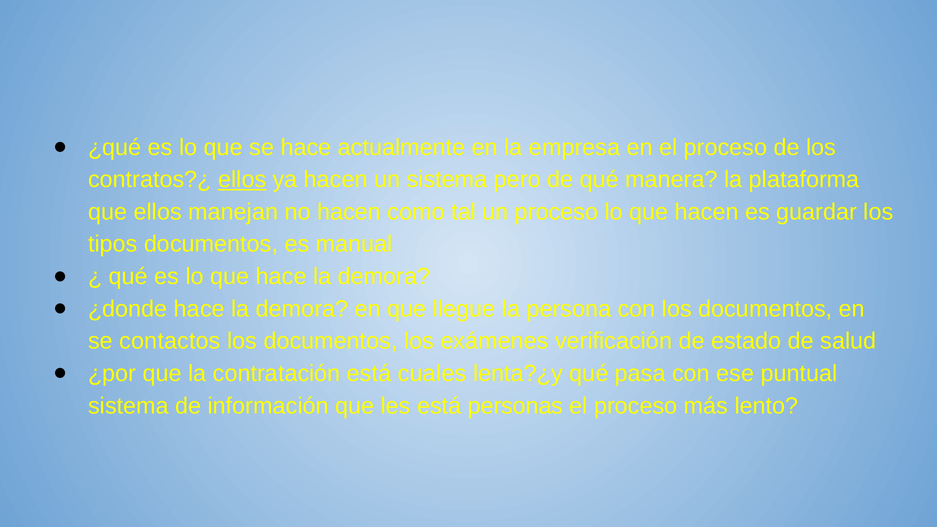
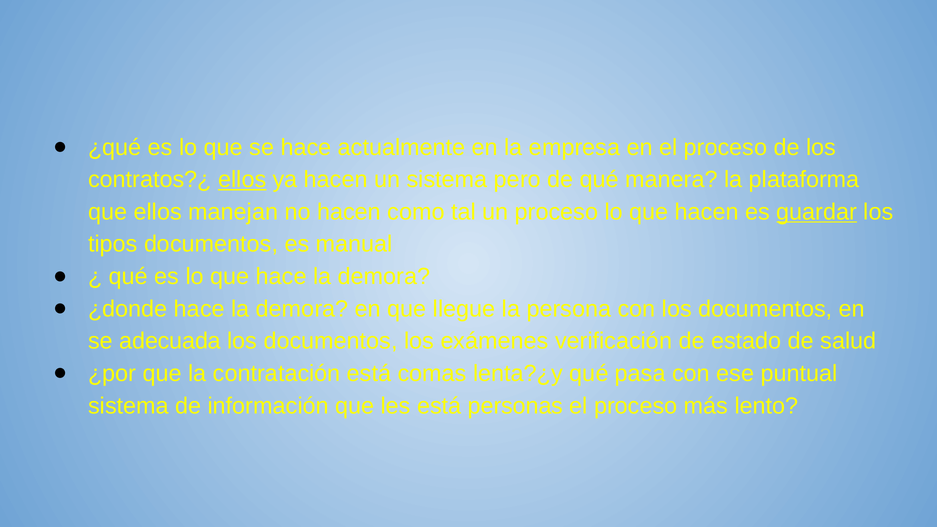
guardar underline: none -> present
contactos: contactos -> adecuada
cuales: cuales -> comas
